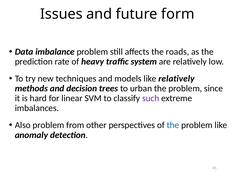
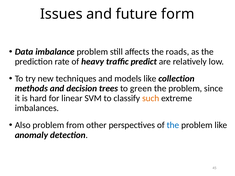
system: system -> predict
like relatively: relatively -> collection
urban: urban -> green
such colour: purple -> orange
